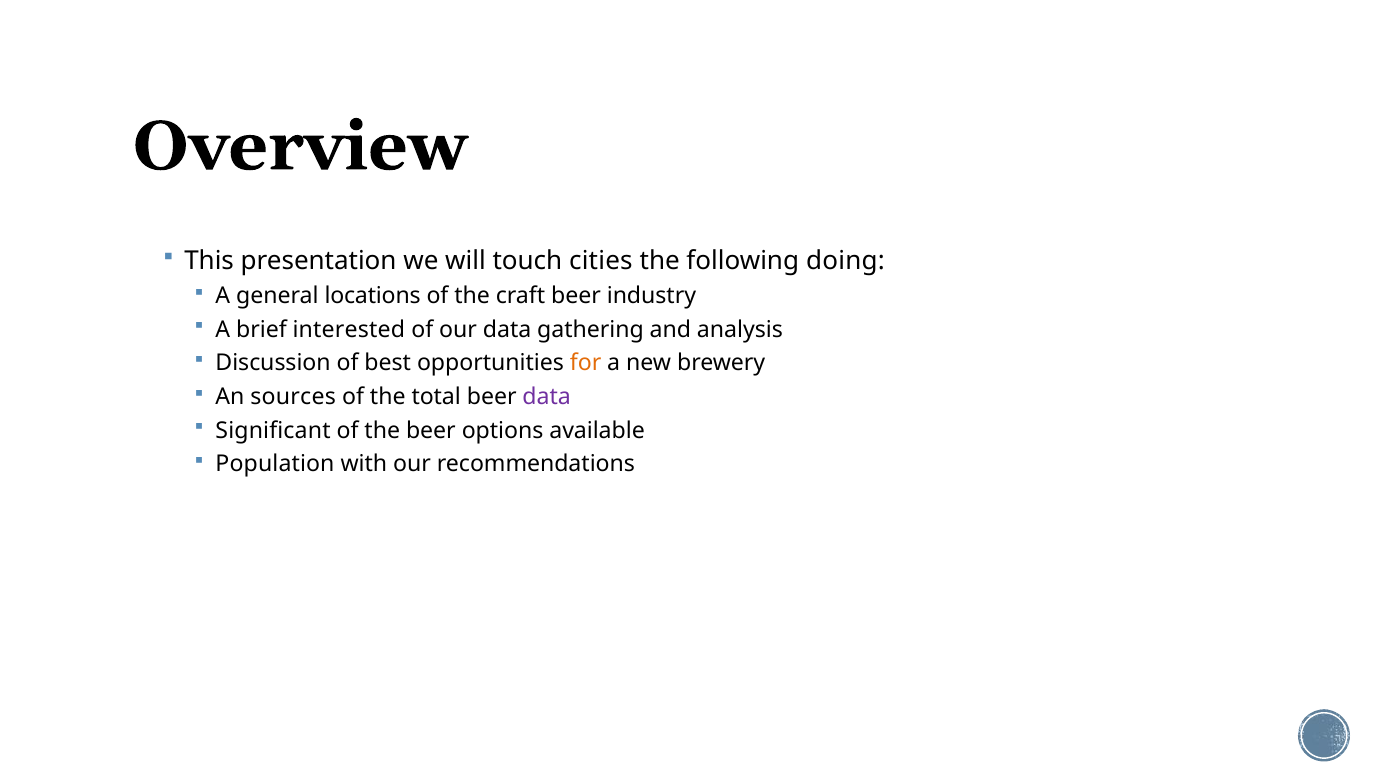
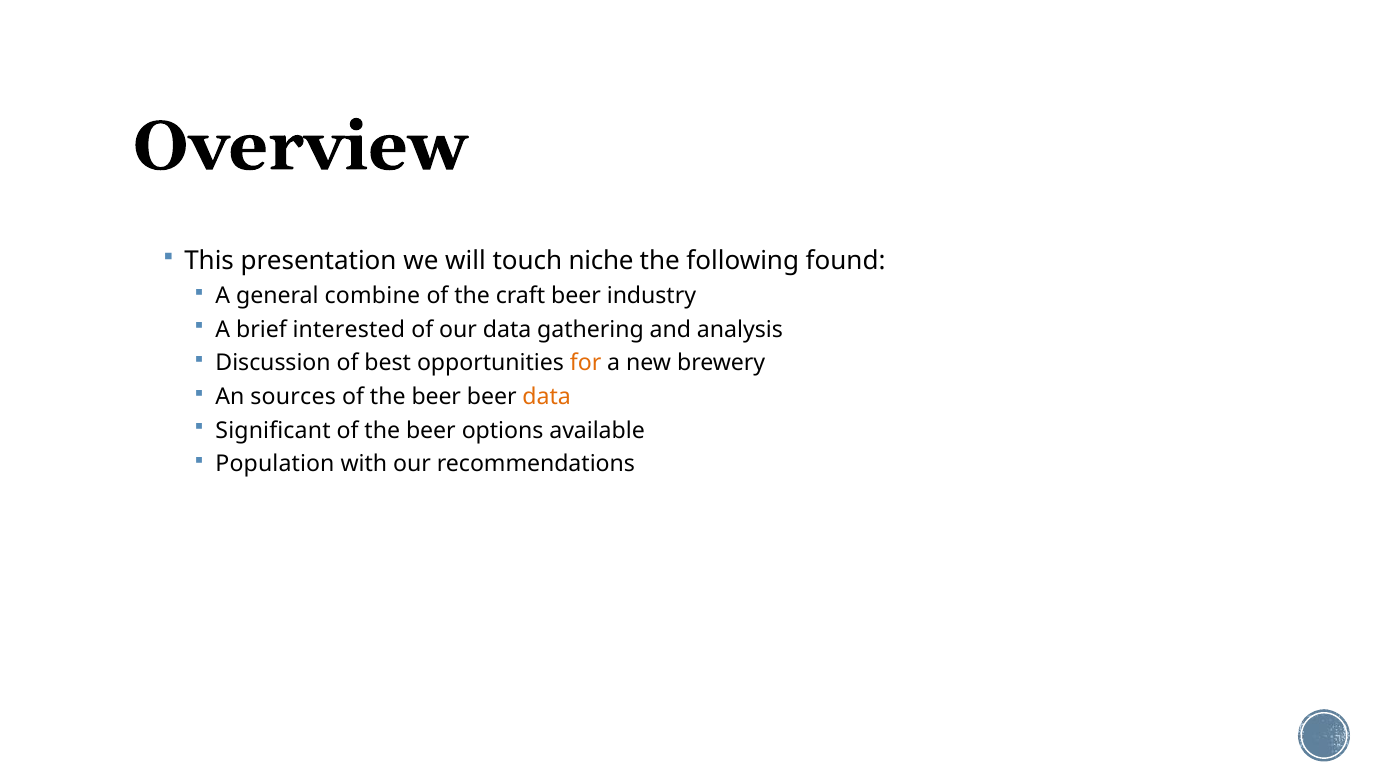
cities: cities -> niche
doing: doing -> found
locations: locations -> combine
total at (436, 397): total -> beer
data at (547, 397) colour: purple -> orange
